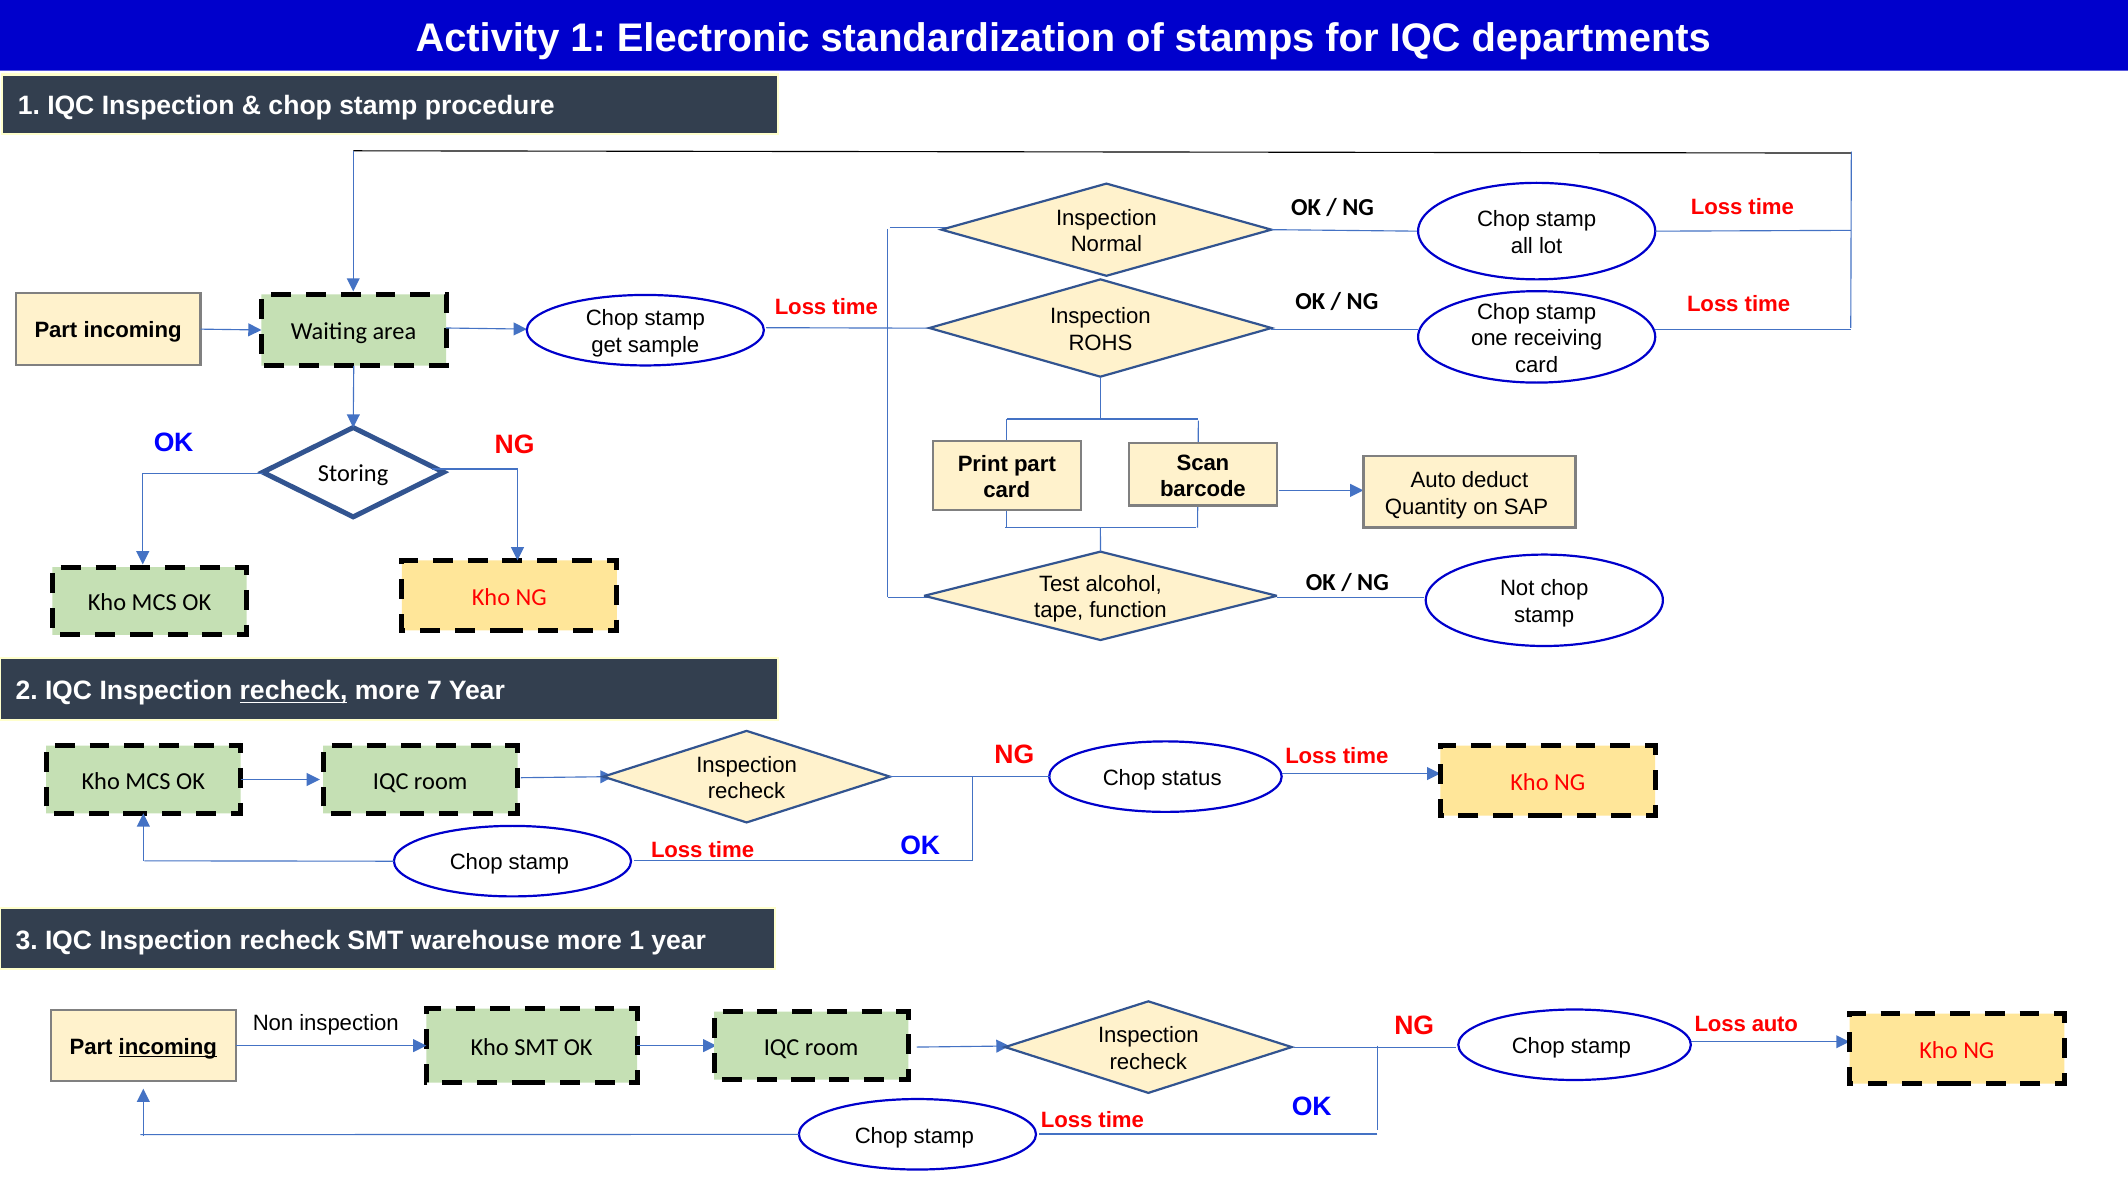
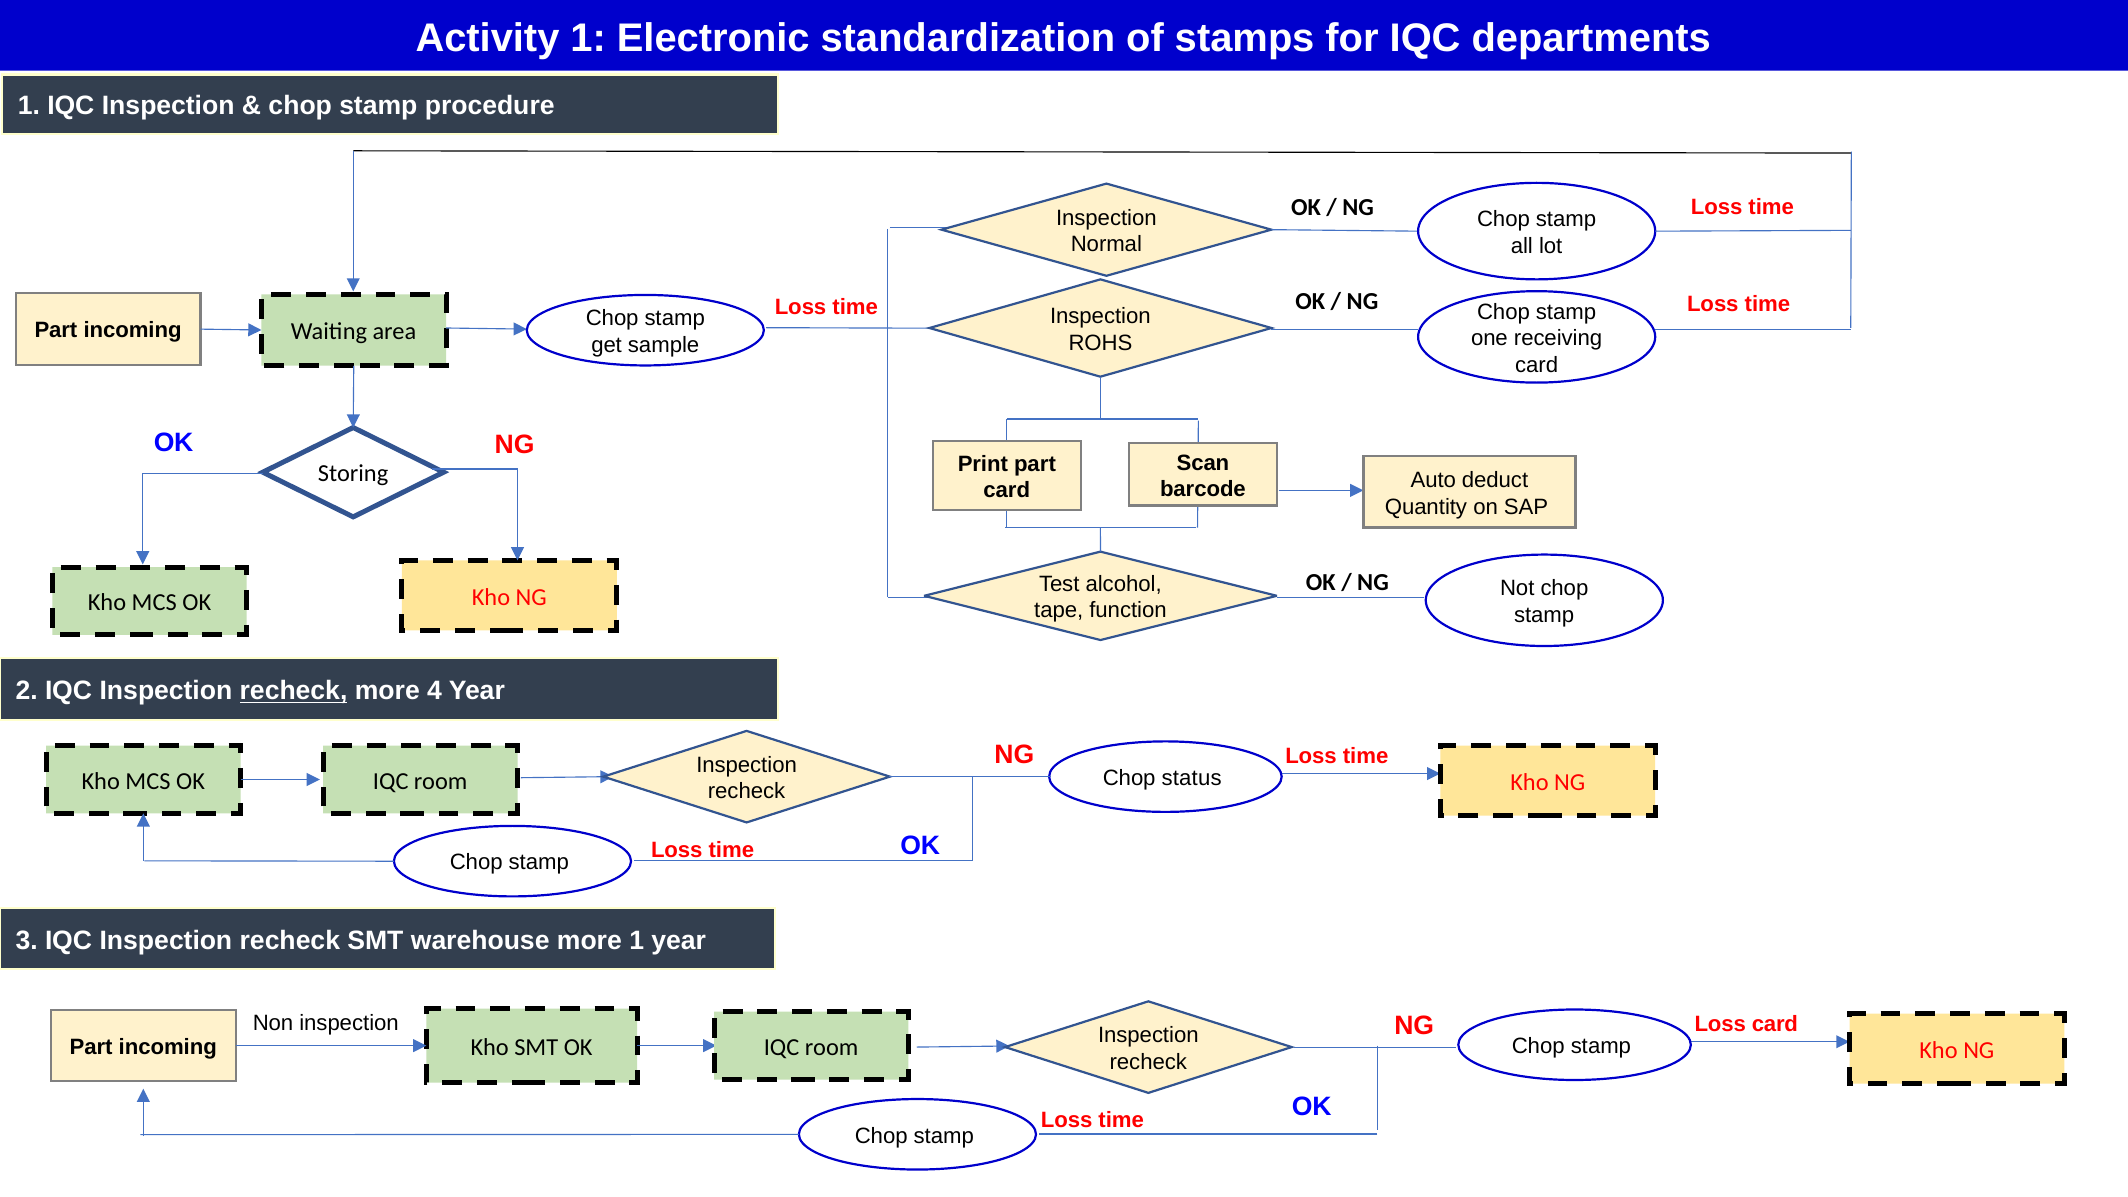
7: 7 -> 4
Loss auto: auto -> card
incoming at (168, 1047) underline: present -> none
